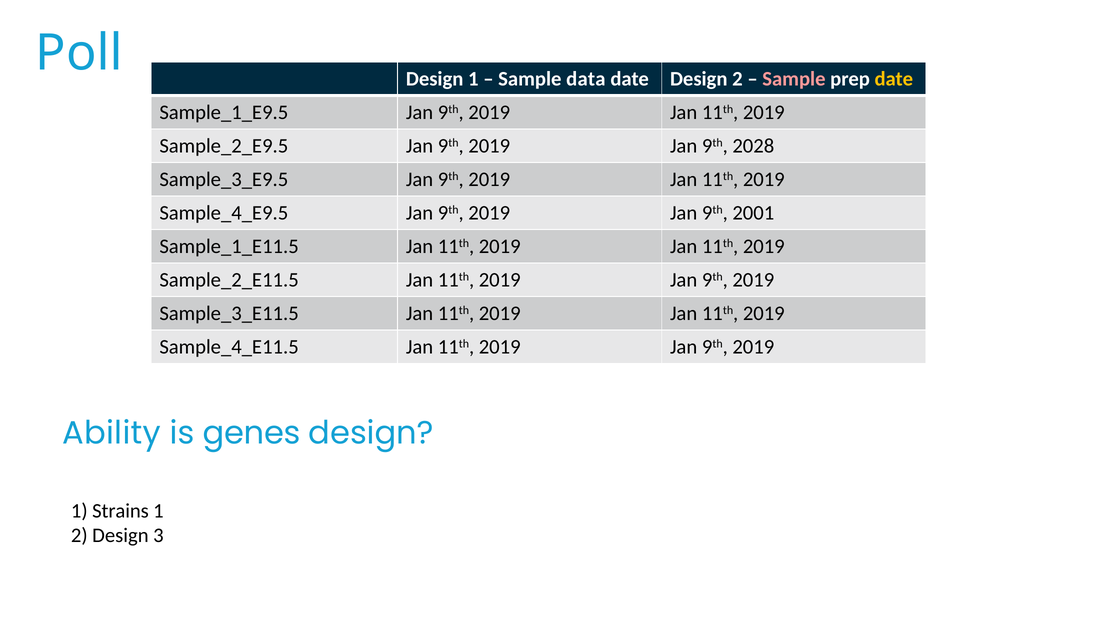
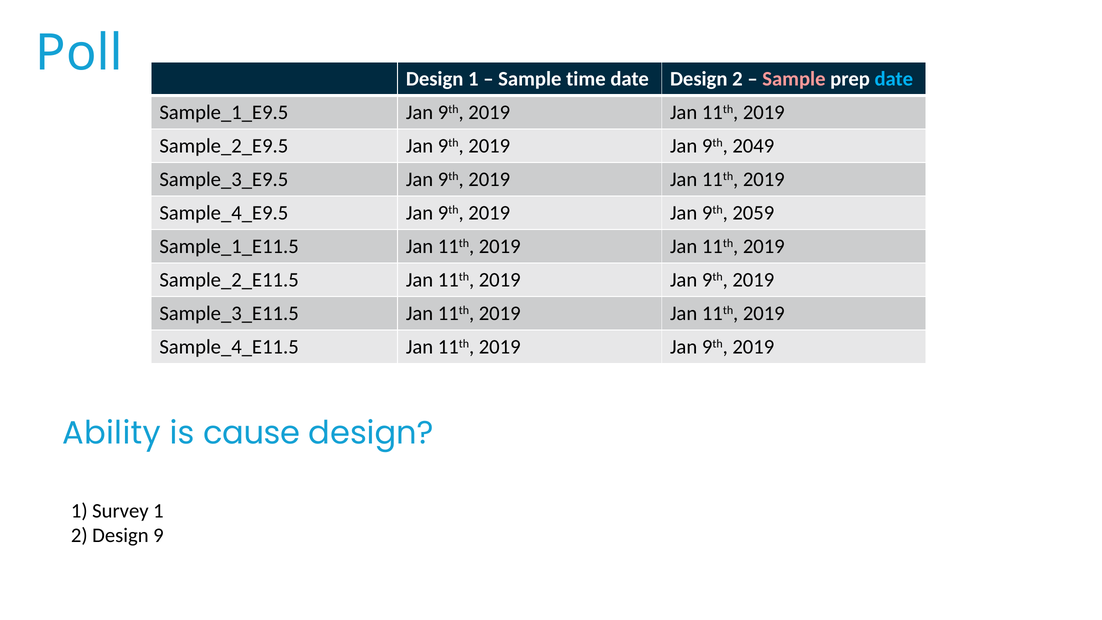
data: data -> time
date at (894, 79) colour: yellow -> light blue
2028: 2028 -> 2049
2001: 2001 -> 2059
genes: genes -> cause
Strains: Strains -> Survey
3: 3 -> 9
